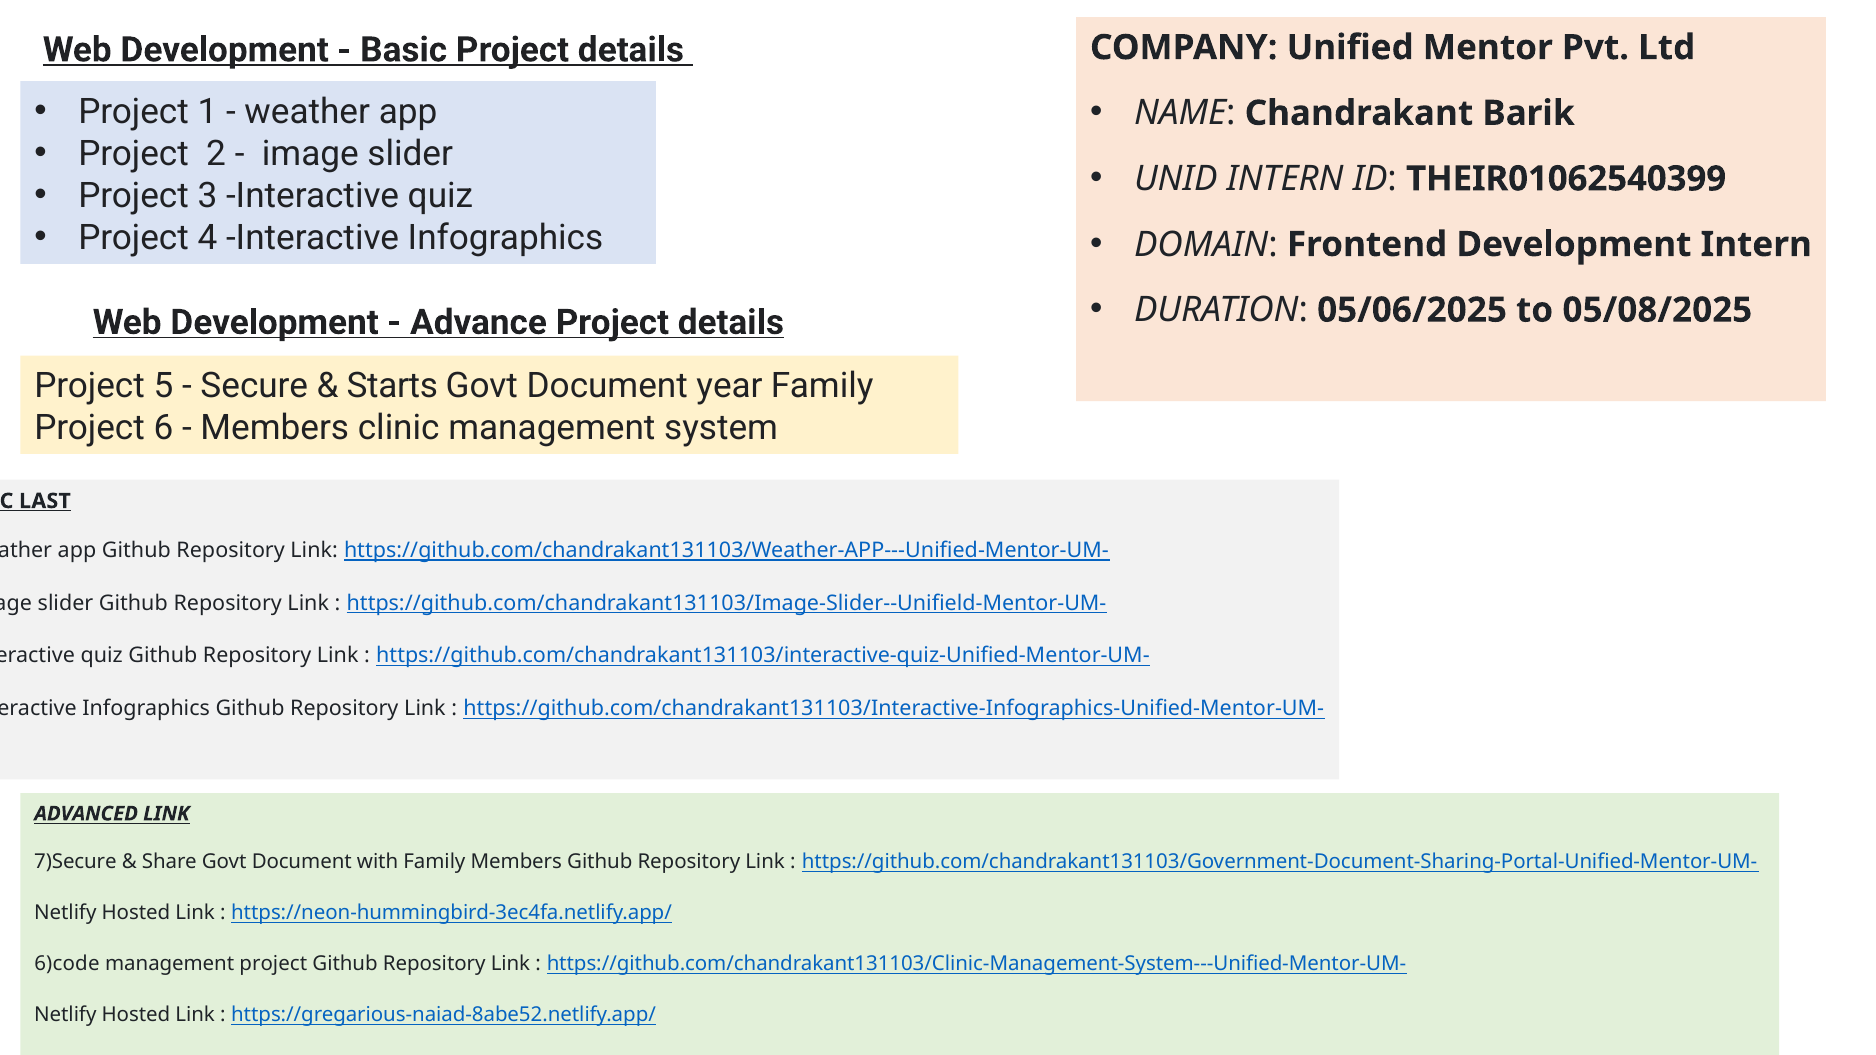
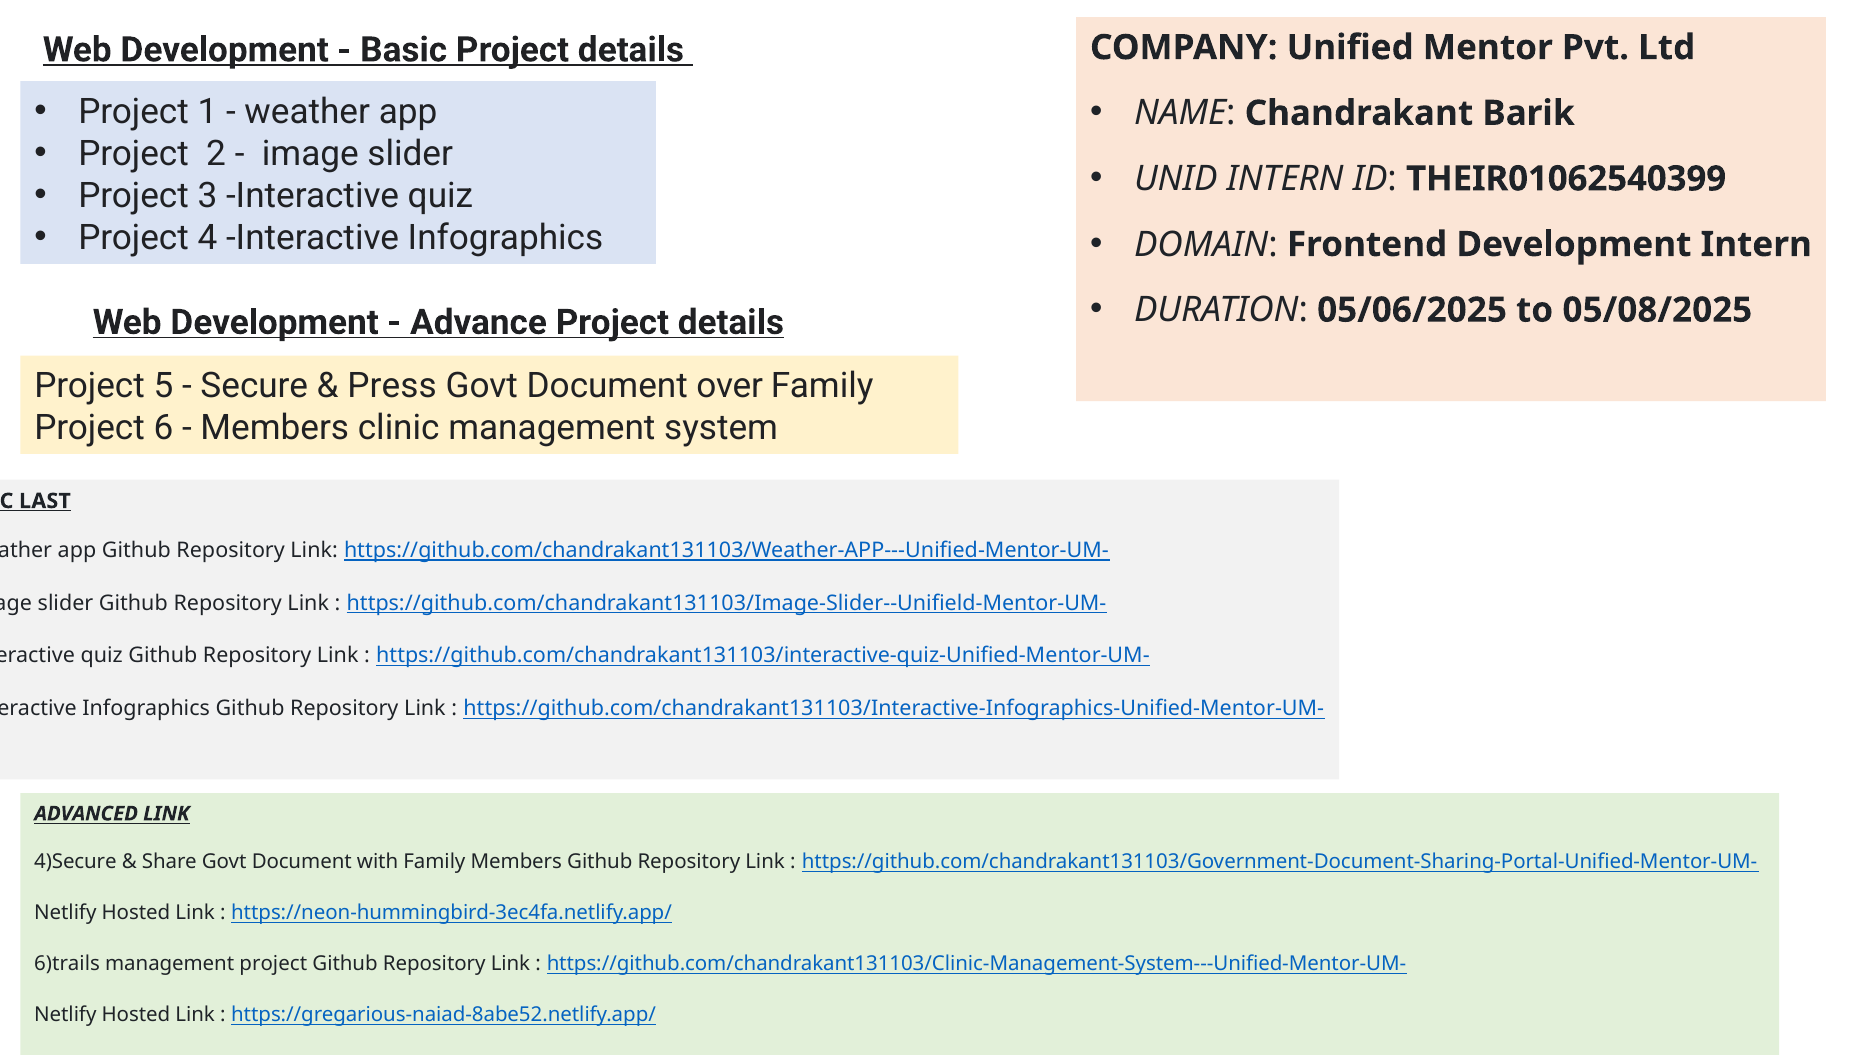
Starts: Starts -> Press
year: year -> over
7)Secure: 7)Secure -> 4)Secure
6)code: 6)code -> 6)trails
